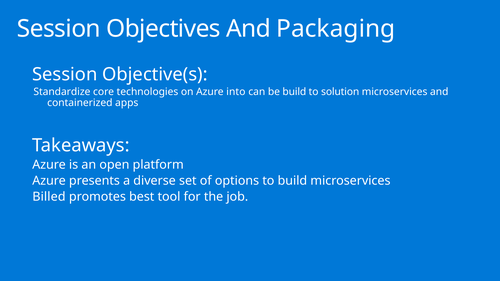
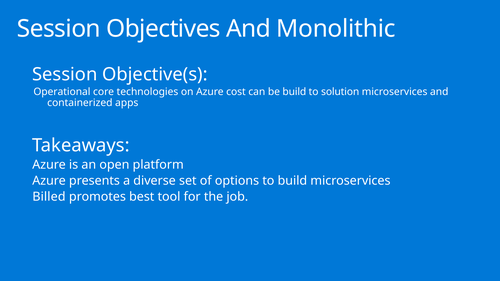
Packaging: Packaging -> Monolithic
Standardize: Standardize -> Operational
into: into -> cost
